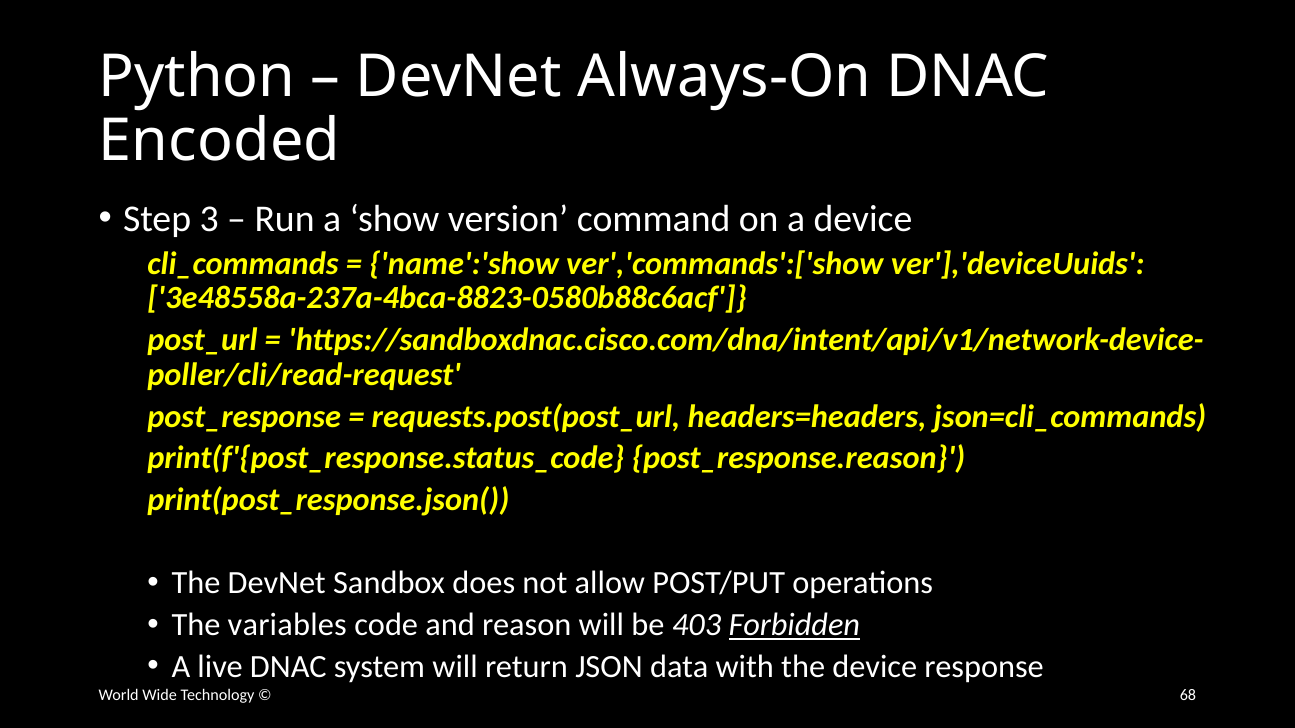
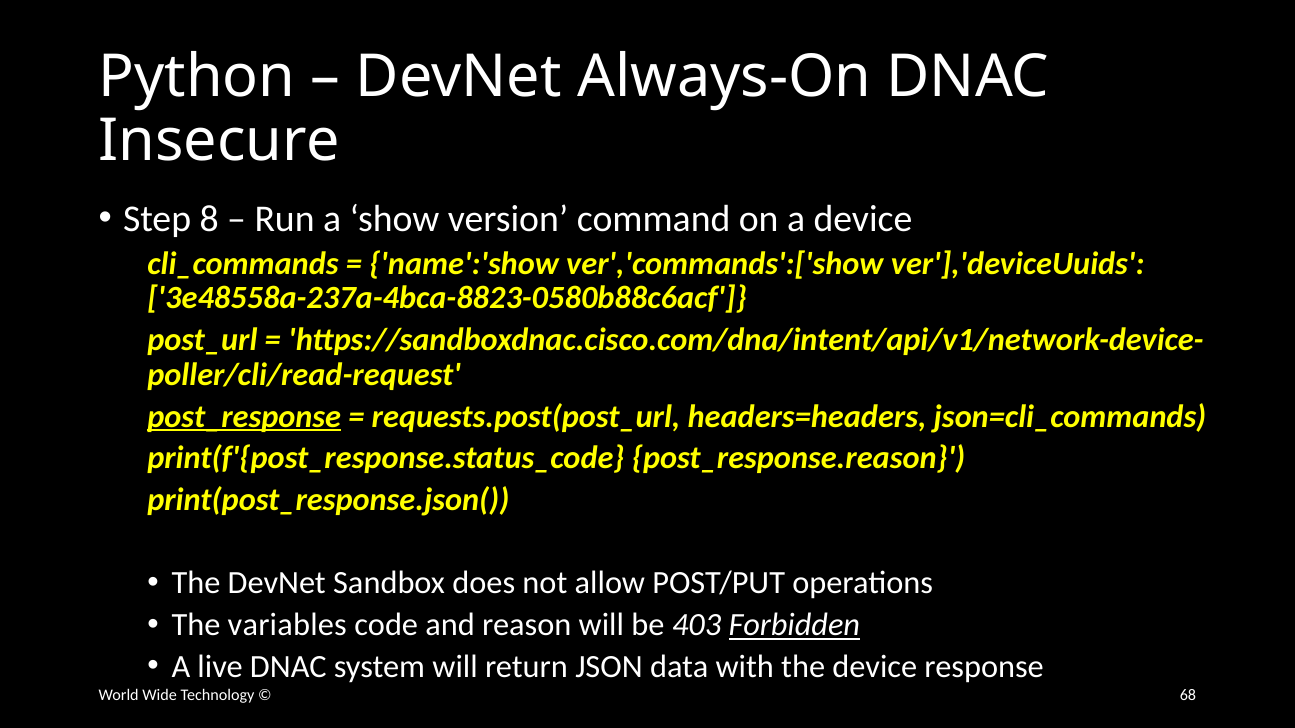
Encoded: Encoded -> Insecure
3: 3 -> 8
post_response underline: none -> present
